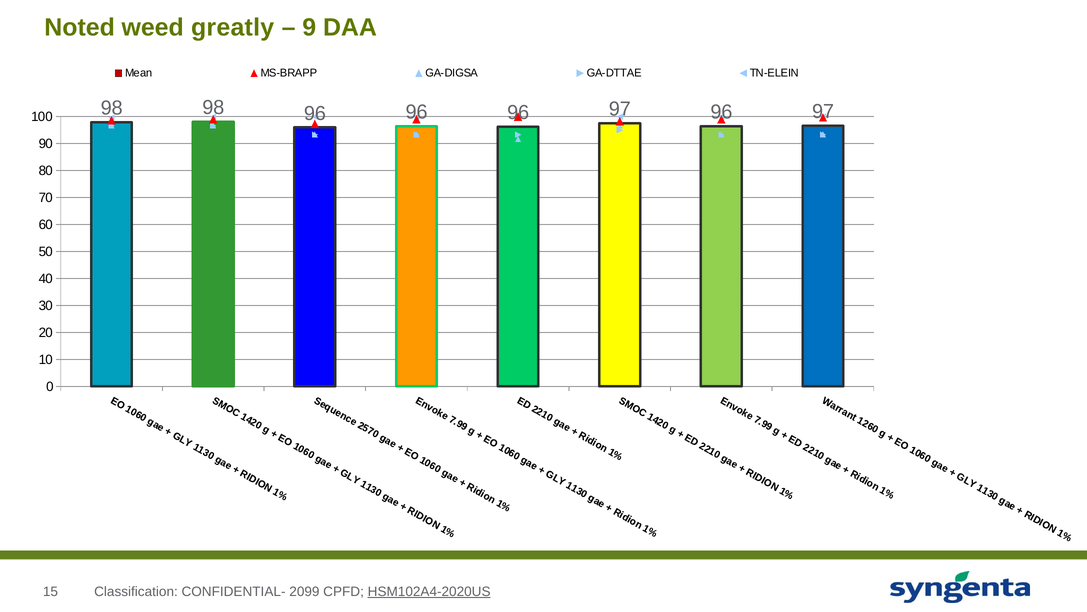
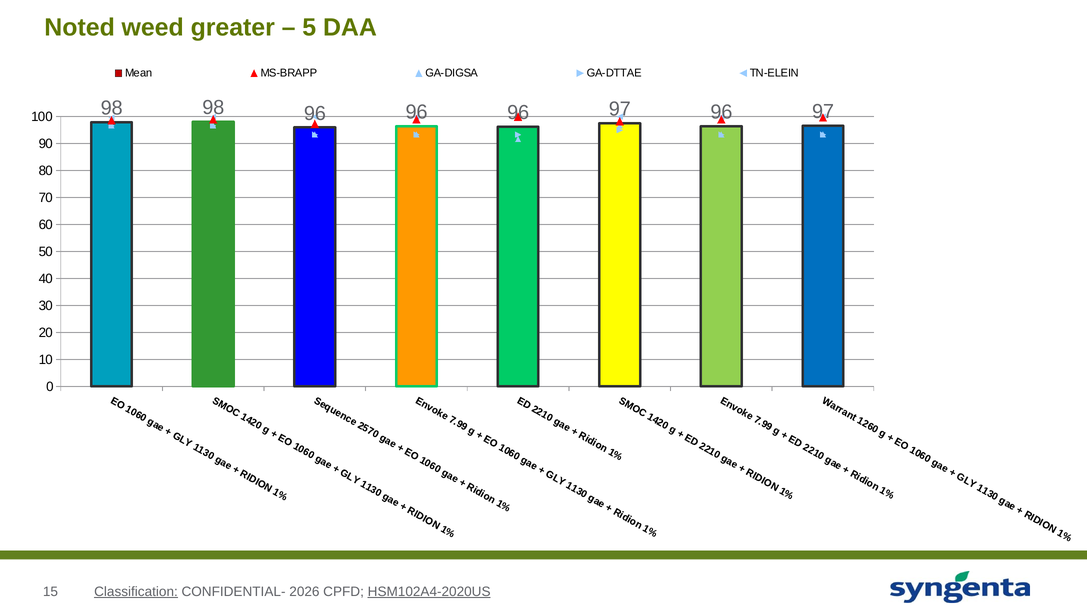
greatly: greatly -> greater
9: 9 -> 5
Classification underline: none -> present
2099: 2099 -> 2026
